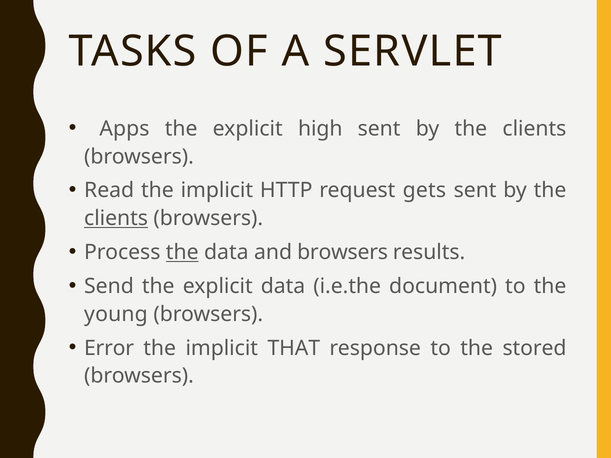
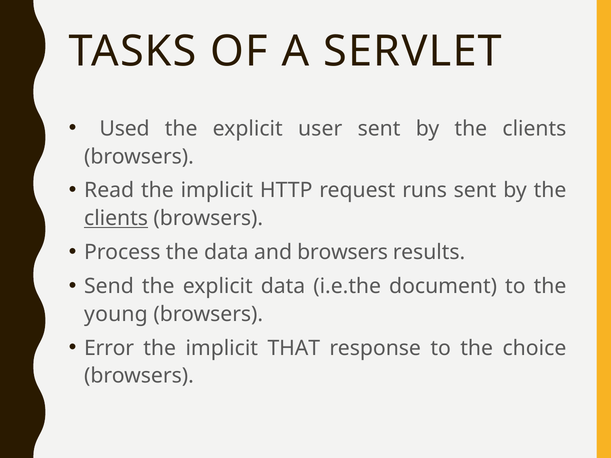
Apps: Apps -> Used
high: high -> user
gets: gets -> runs
the at (182, 252) underline: present -> none
stored: stored -> choice
